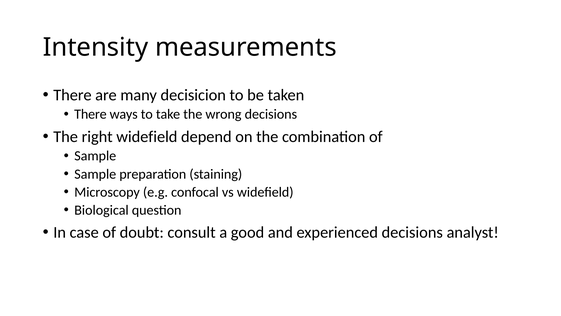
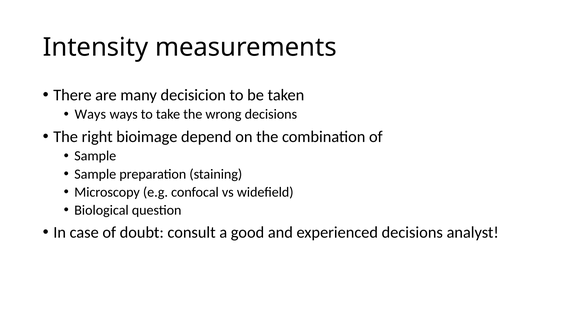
There at (90, 114): There -> Ways
right widefield: widefield -> bioimage
